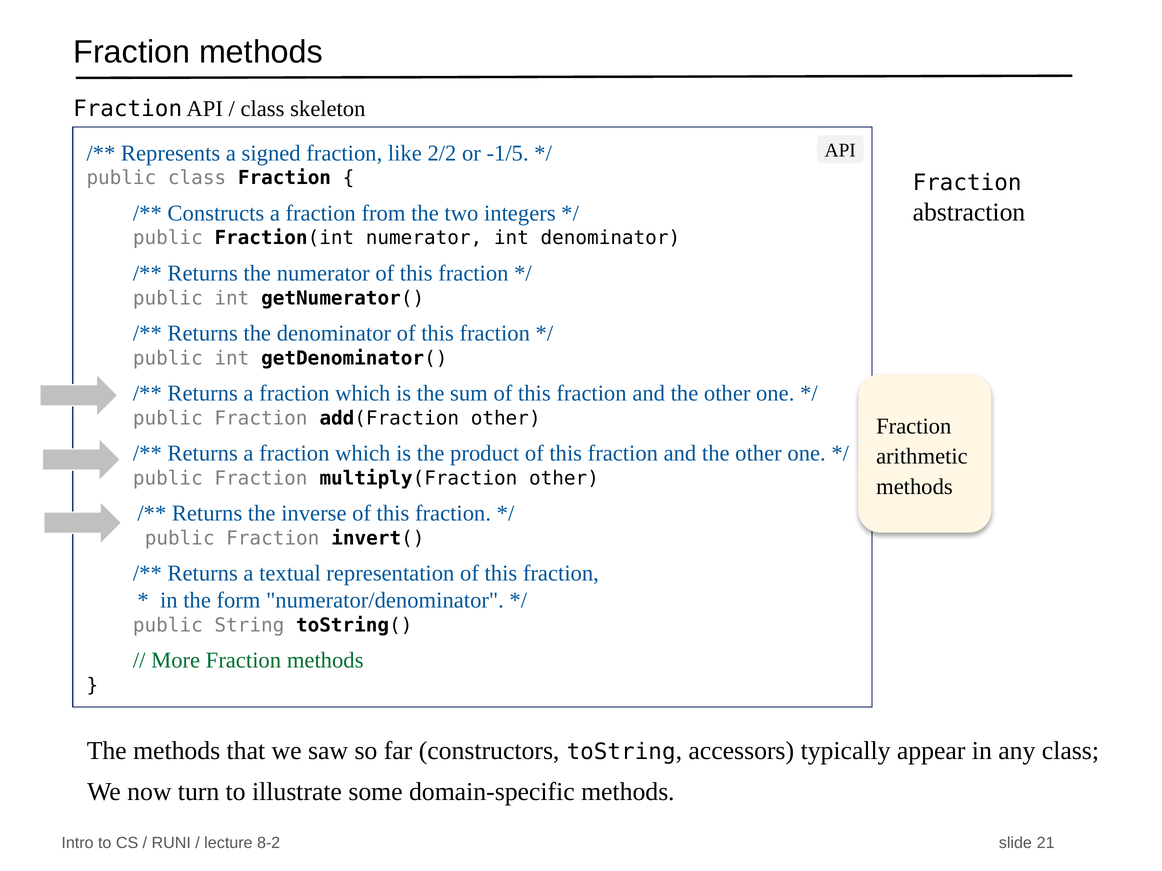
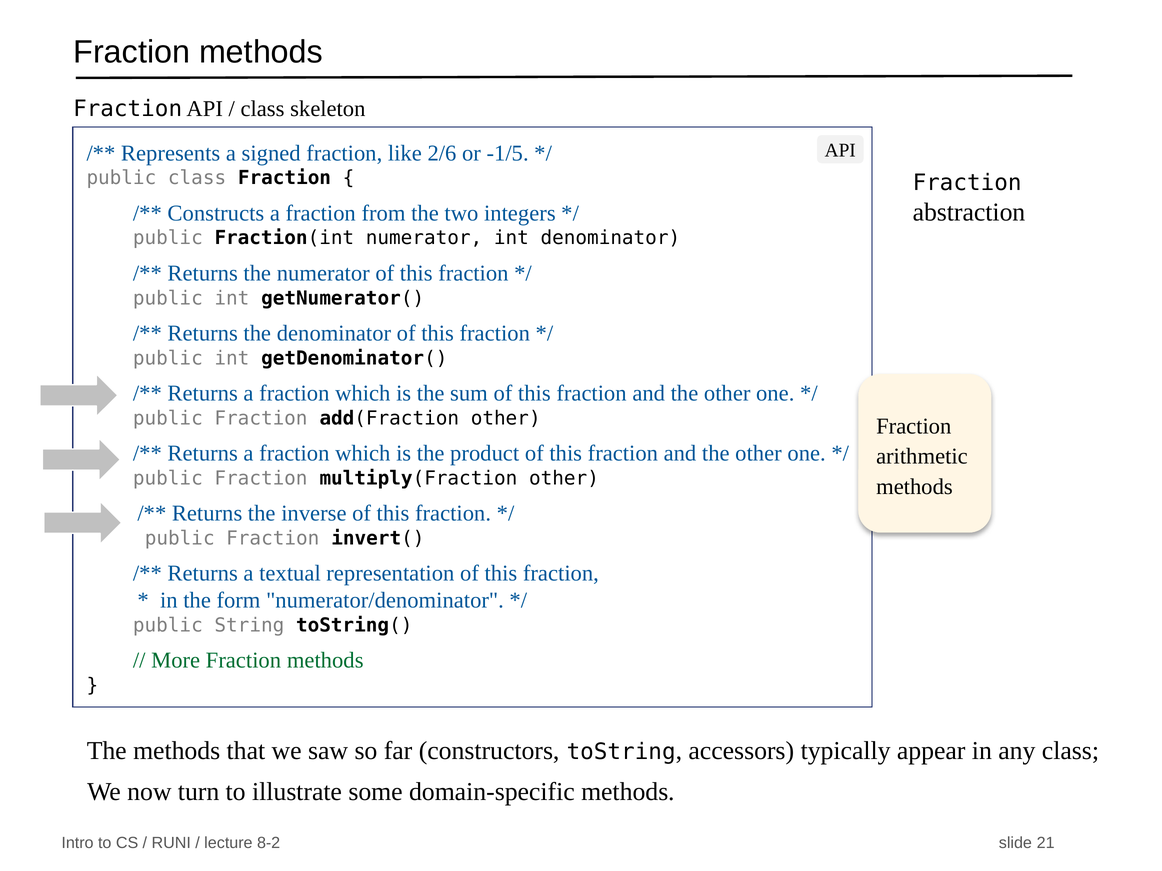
2/2: 2/2 -> 2/6
